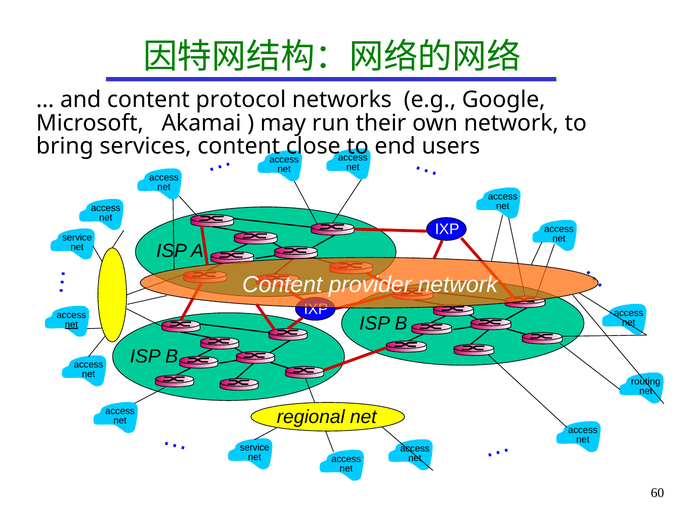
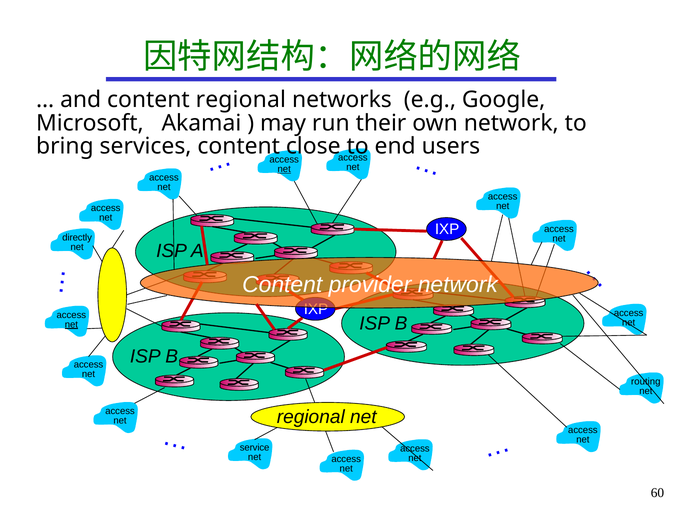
content protocol: protocol -> regional
net at (284, 169) underline: none -> present
service at (77, 238): service -> directly
